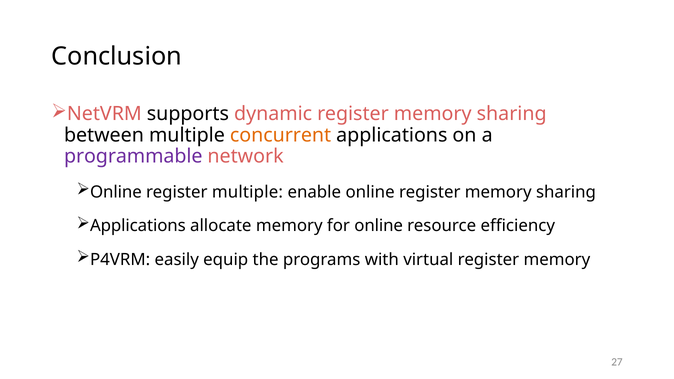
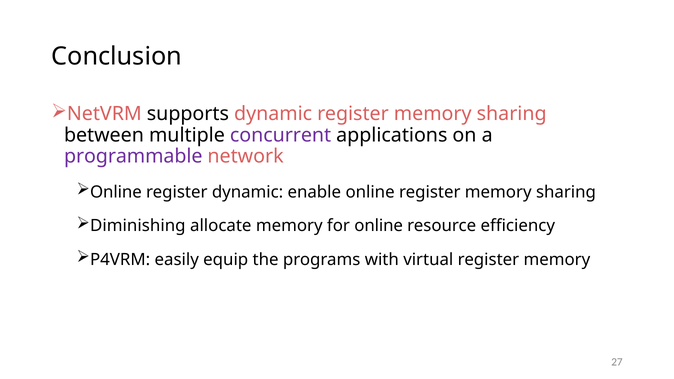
concurrent colour: orange -> purple
register multiple: multiple -> dynamic
Applications at (138, 226): Applications -> Diminishing
